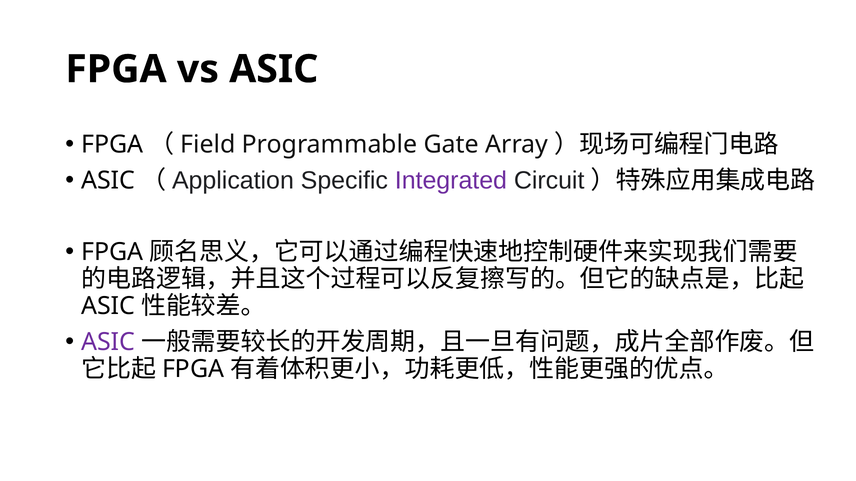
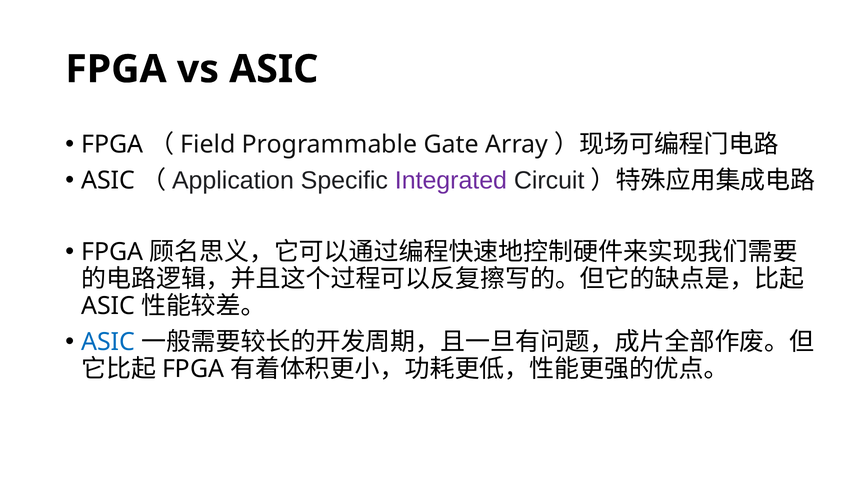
ASIC at (108, 342) colour: purple -> blue
